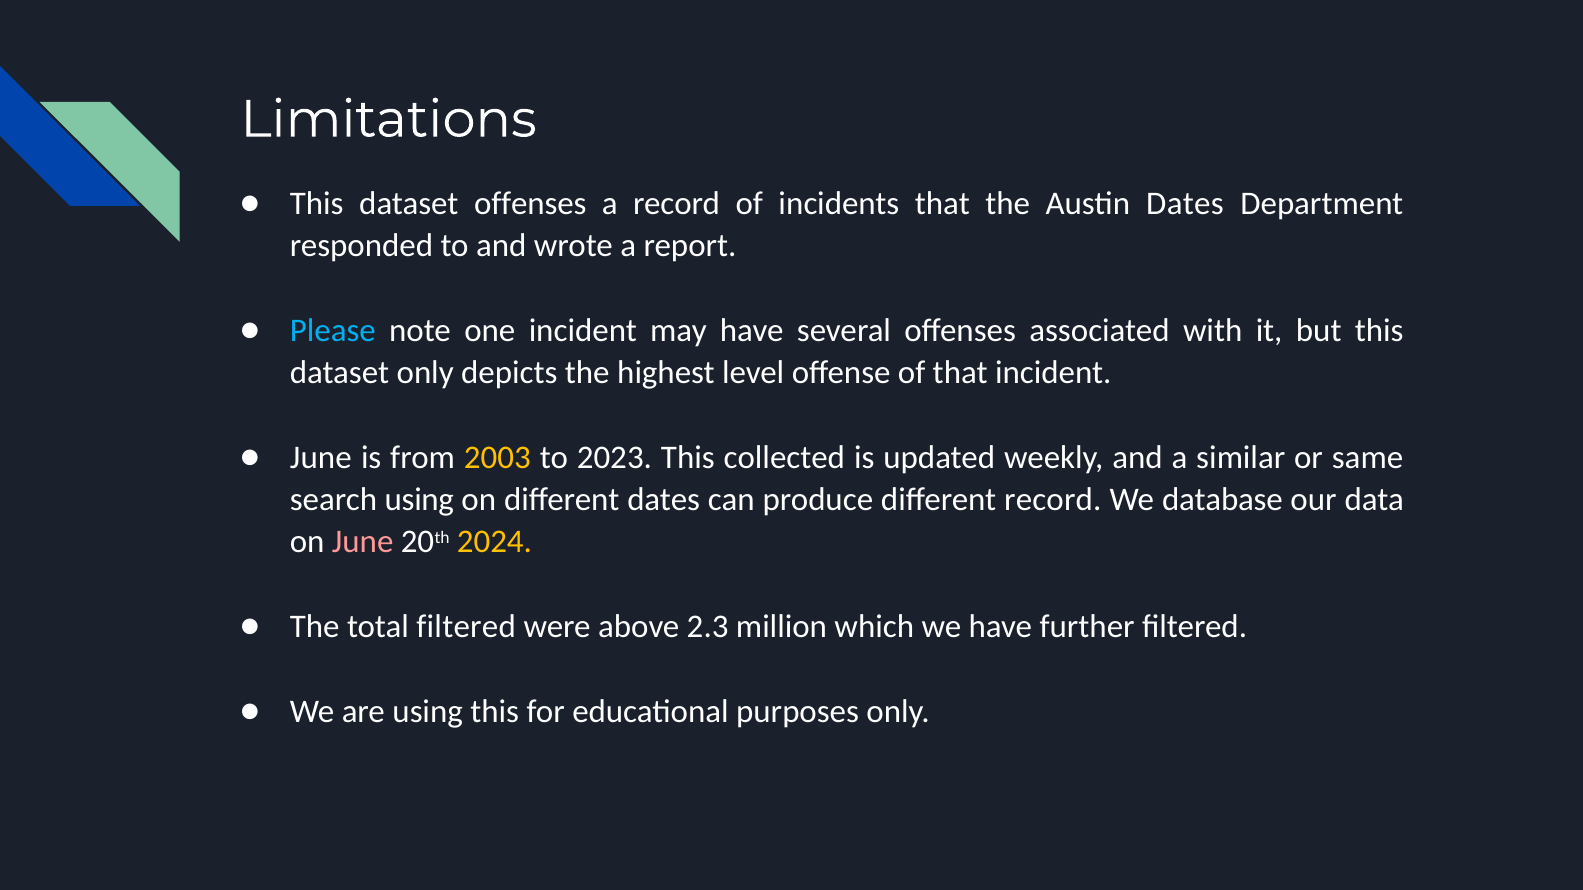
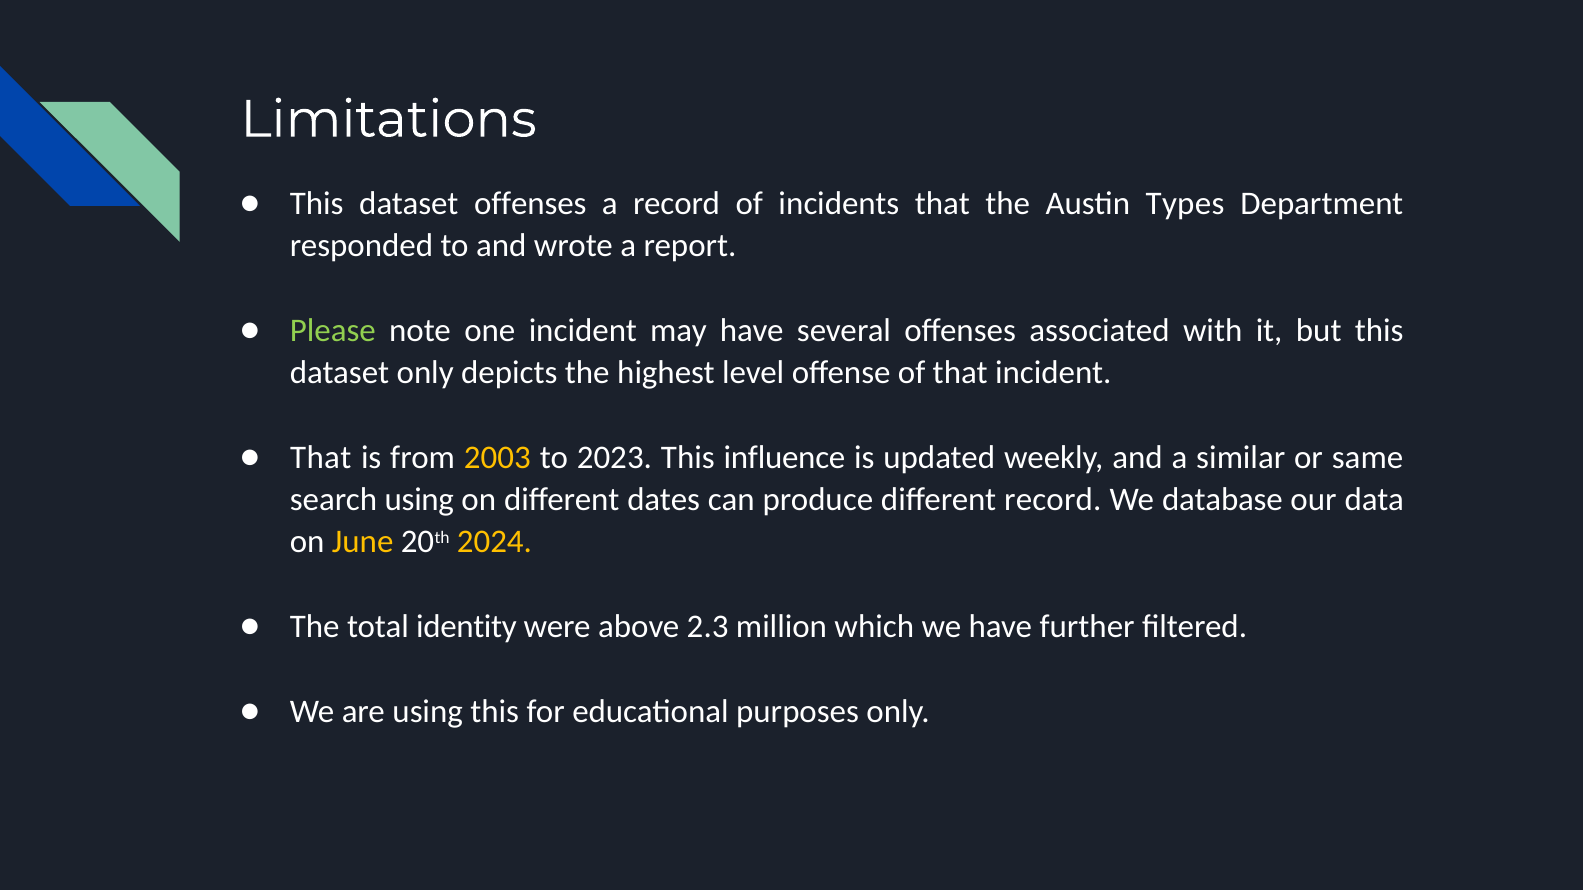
Austin Dates: Dates -> Types
Please colour: light blue -> light green
June at (321, 458): June -> That
collected: collected -> influence
June at (363, 542) colour: pink -> yellow
total filtered: filtered -> identity
